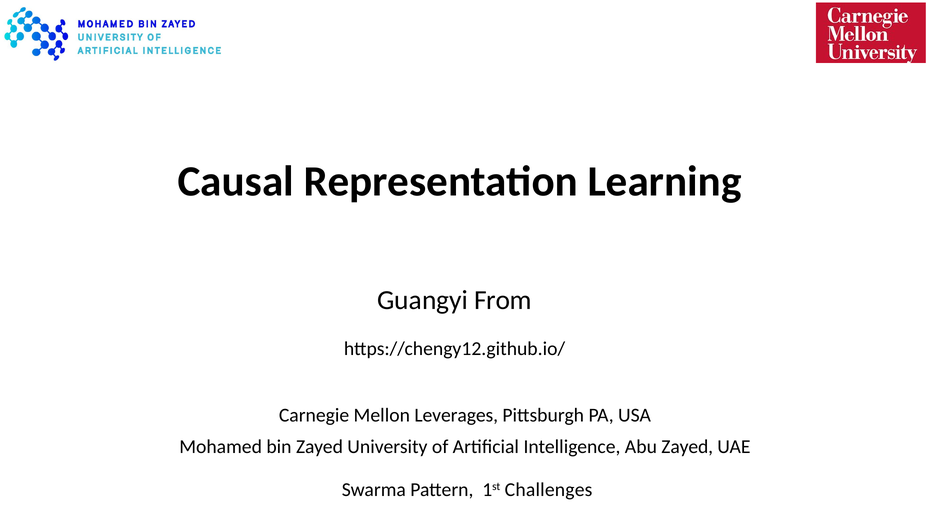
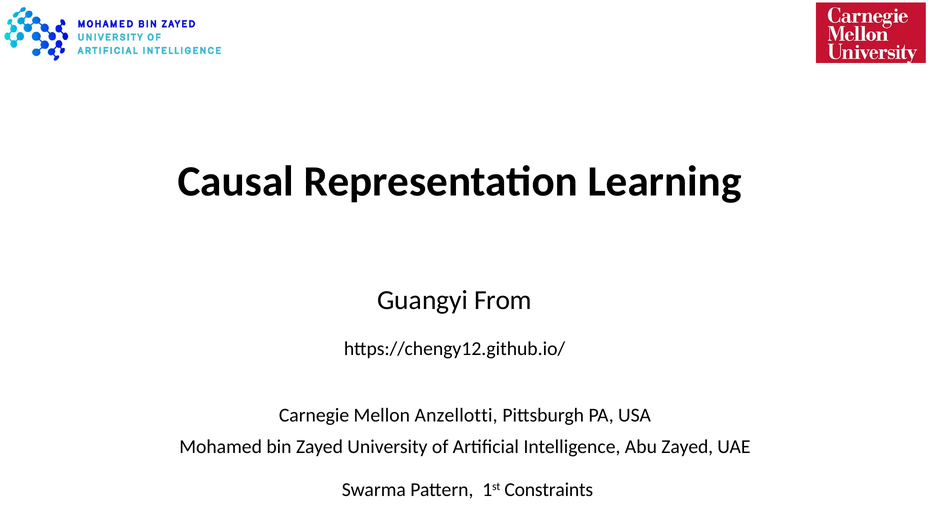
Leverages: Leverages -> Anzellotti
Challenges: Challenges -> Constraints
